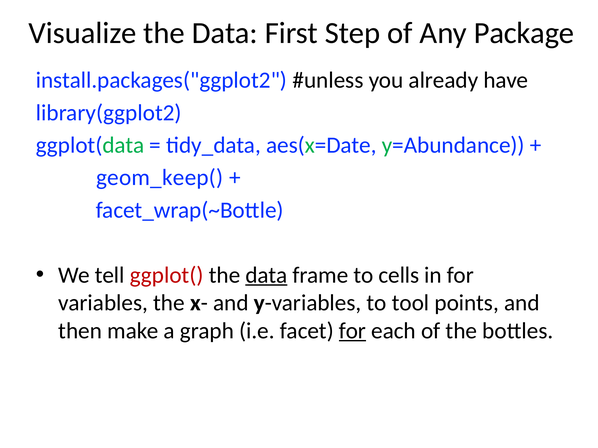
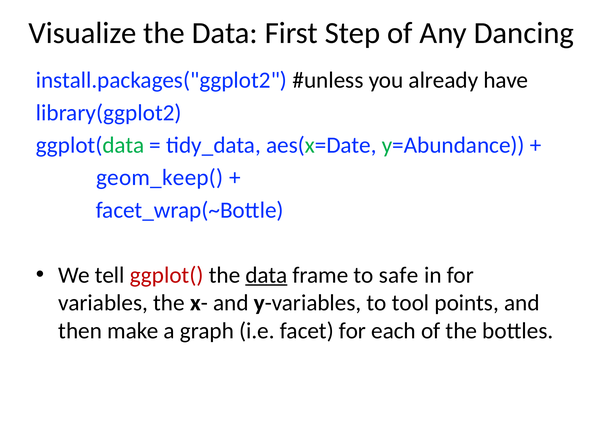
Package: Package -> Dancing
cells: cells -> safe
for at (353, 331) underline: present -> none
